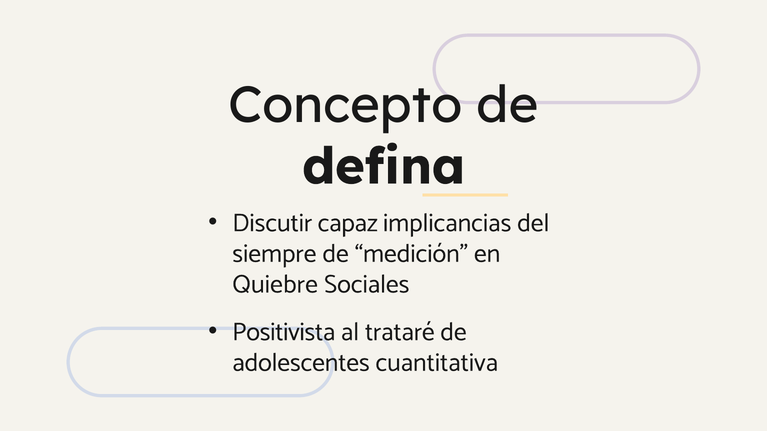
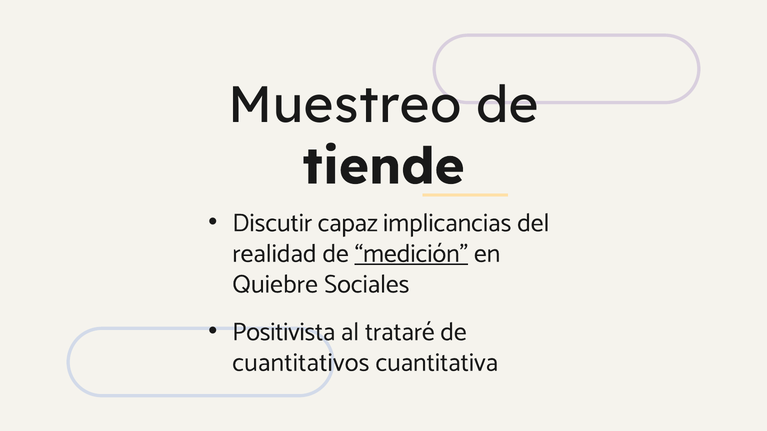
Concepto: Concepto -> Muestreo
defina: defina -> tiende
siempre: siempre -> realidad
medición underline: none -> present
adolescentes: adolescentes -> cuantitativos
